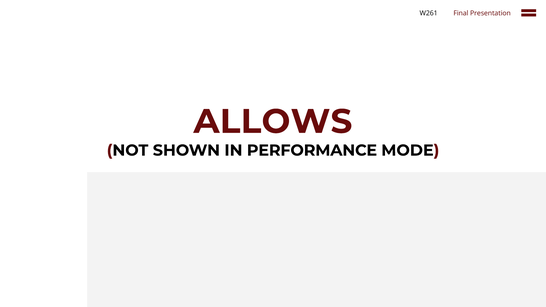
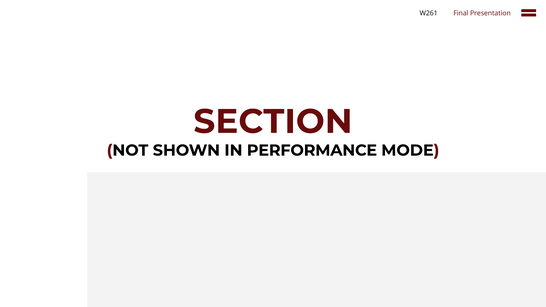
ALLOWS: ALLOWS -> SECTION
